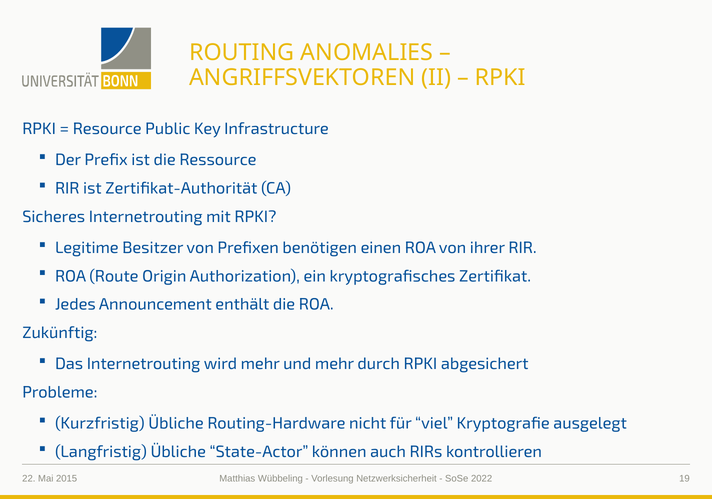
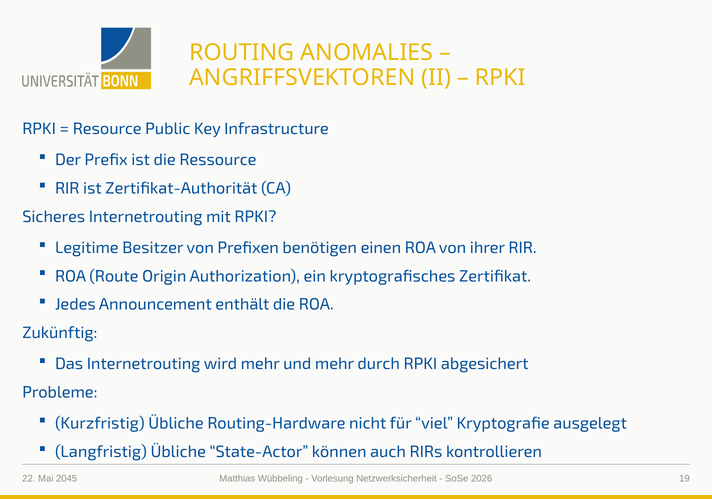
2015: 2015 -> 2045
2022: 2022 -> 2026
